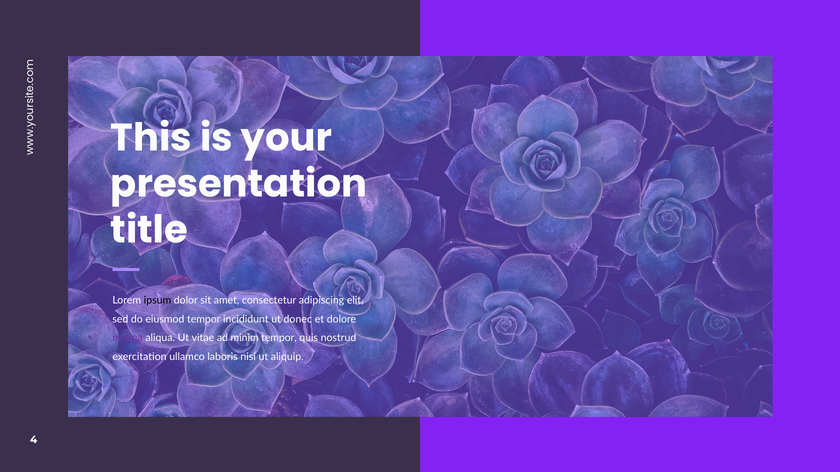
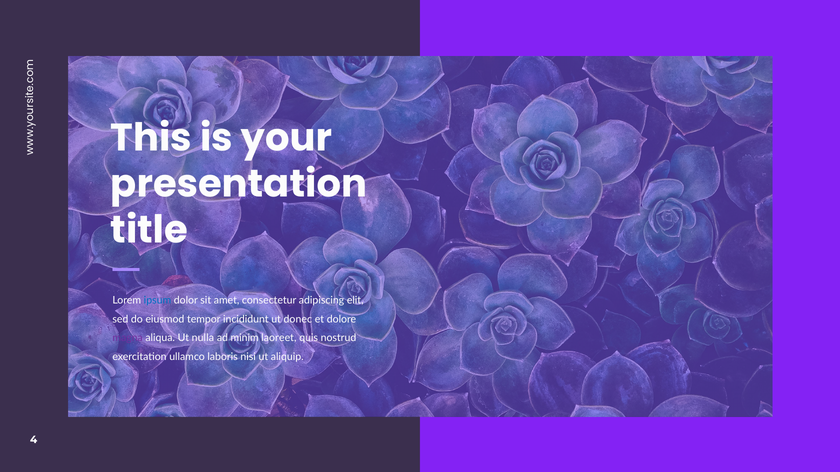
ipsum colour: black -> blue
vitae: vitae -> nulla
minim tempor: tempor -> laoreet
